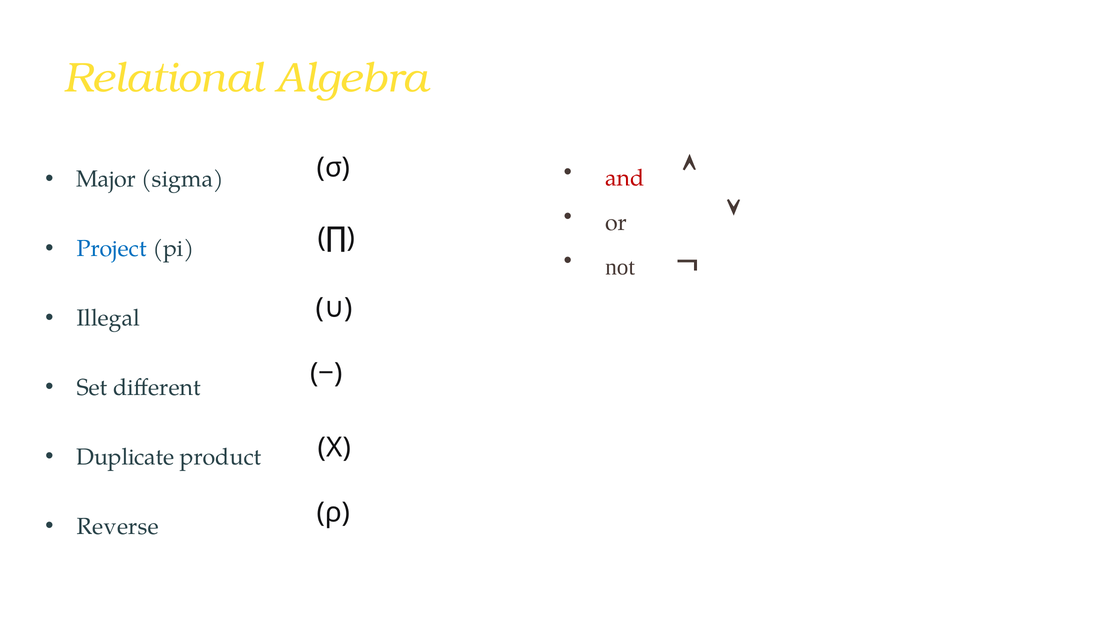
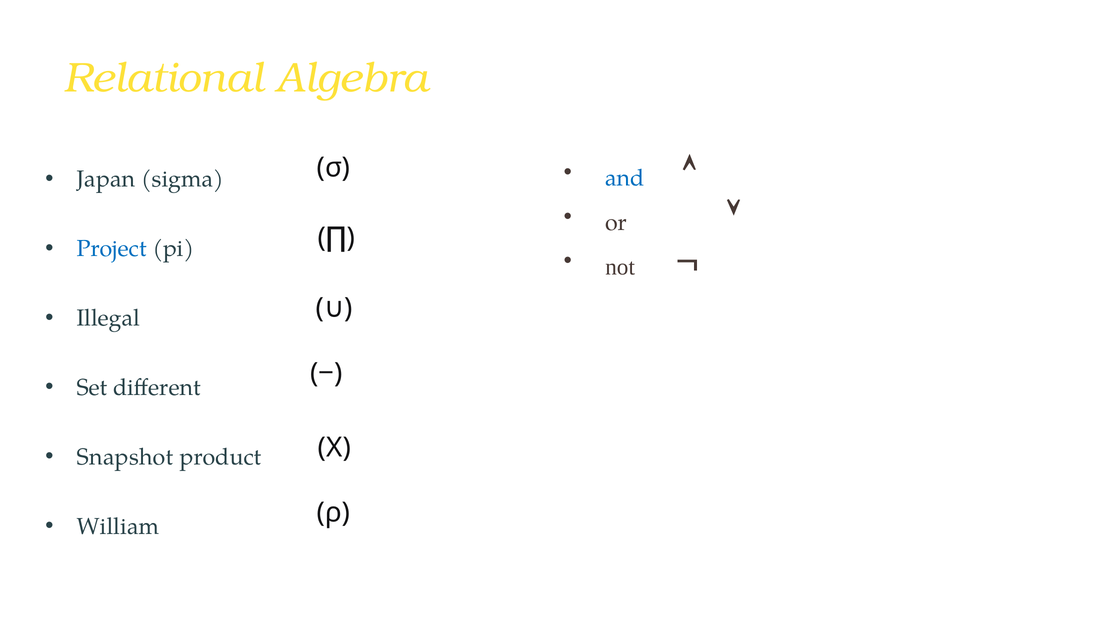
Major: Major -> Japan
and colour: red -> blue
Duplicate: Duplicate -> Snapshot
Reverse: Reverse -> William
